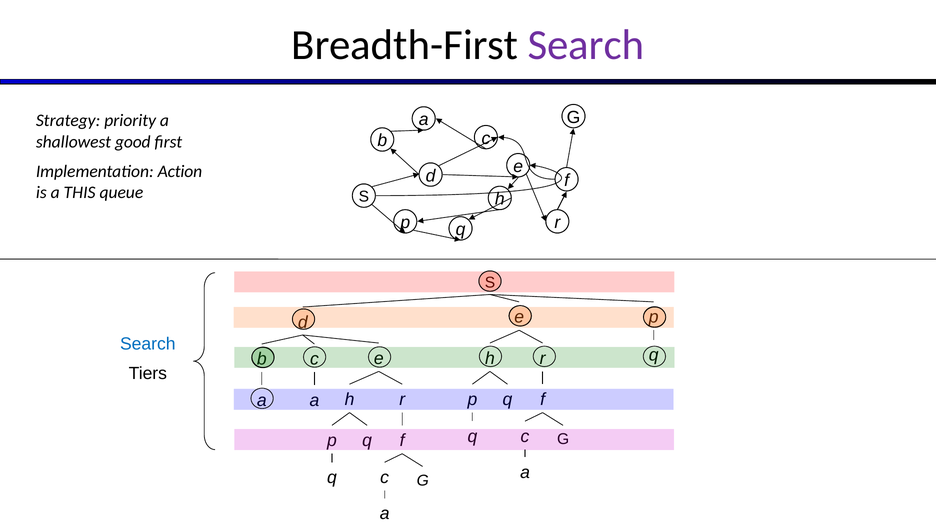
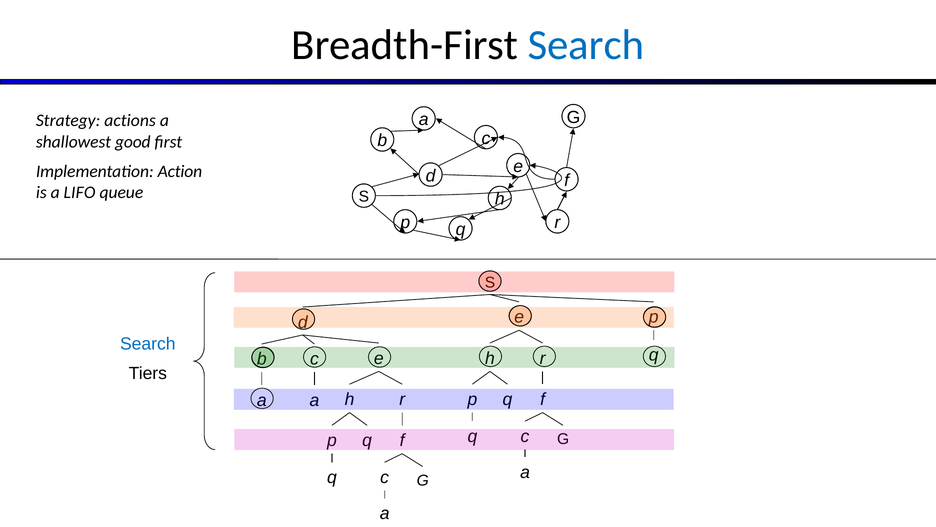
Search at (586, 45) colour: purple -> blue
priority: priority -> actions
THIS: THIS -> LIFO
